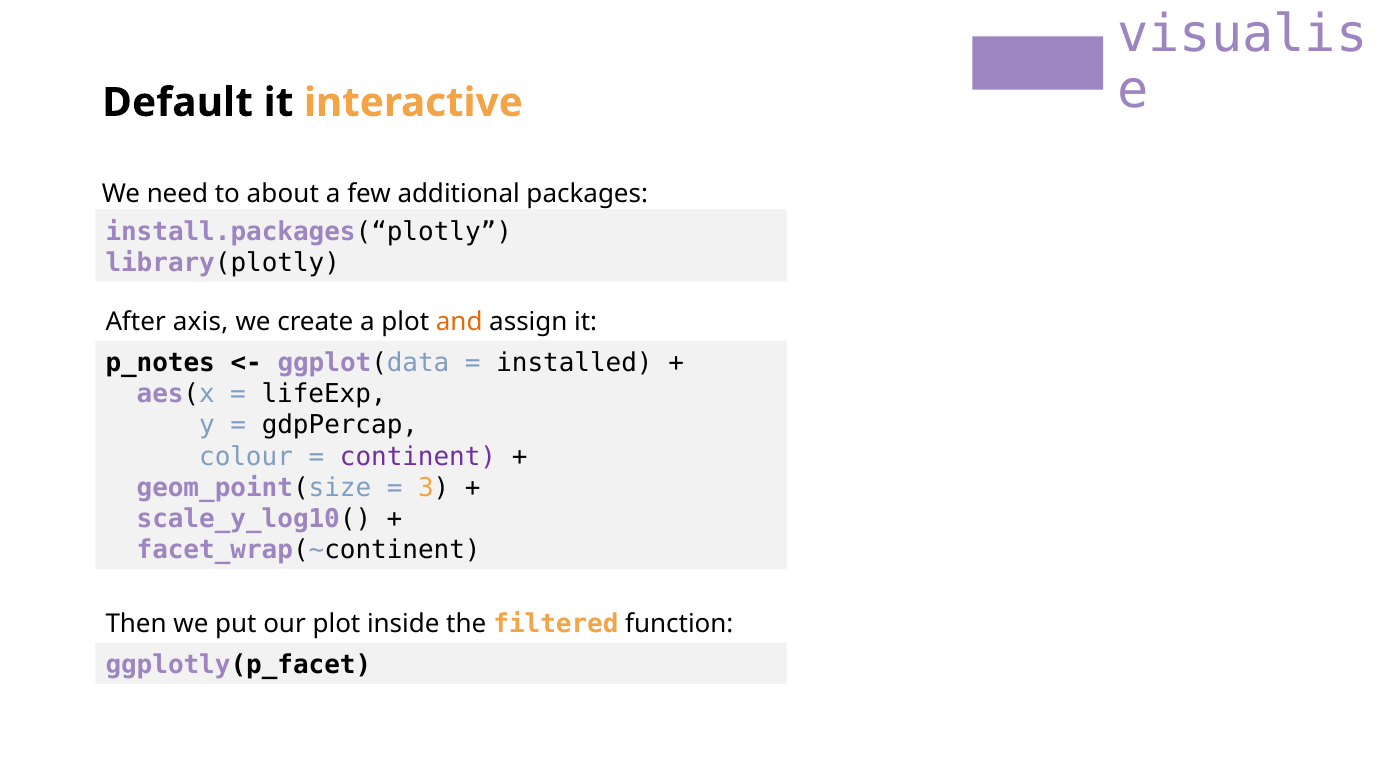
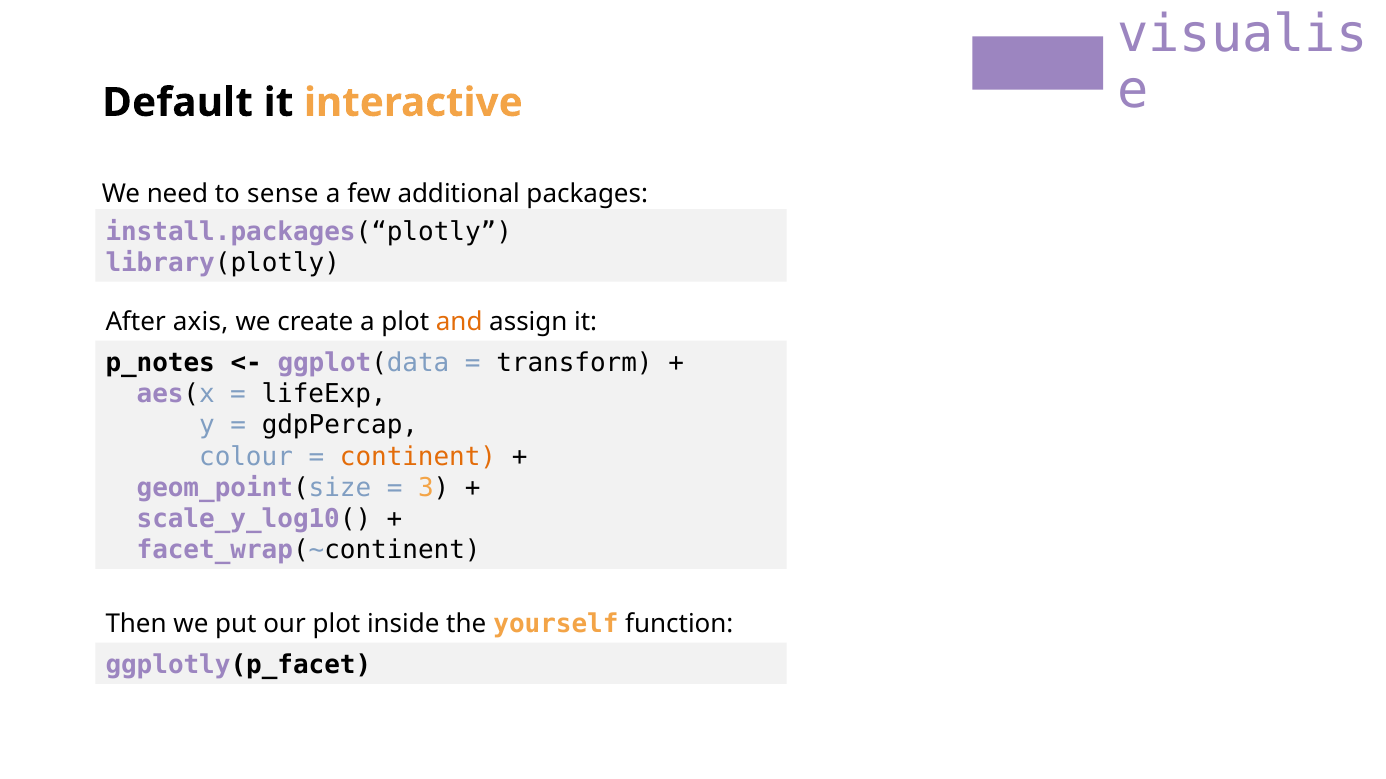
about: about -> sense
installed: installed -> transform
continent colour: purple -> orange
filtered: filtered -> yourself
